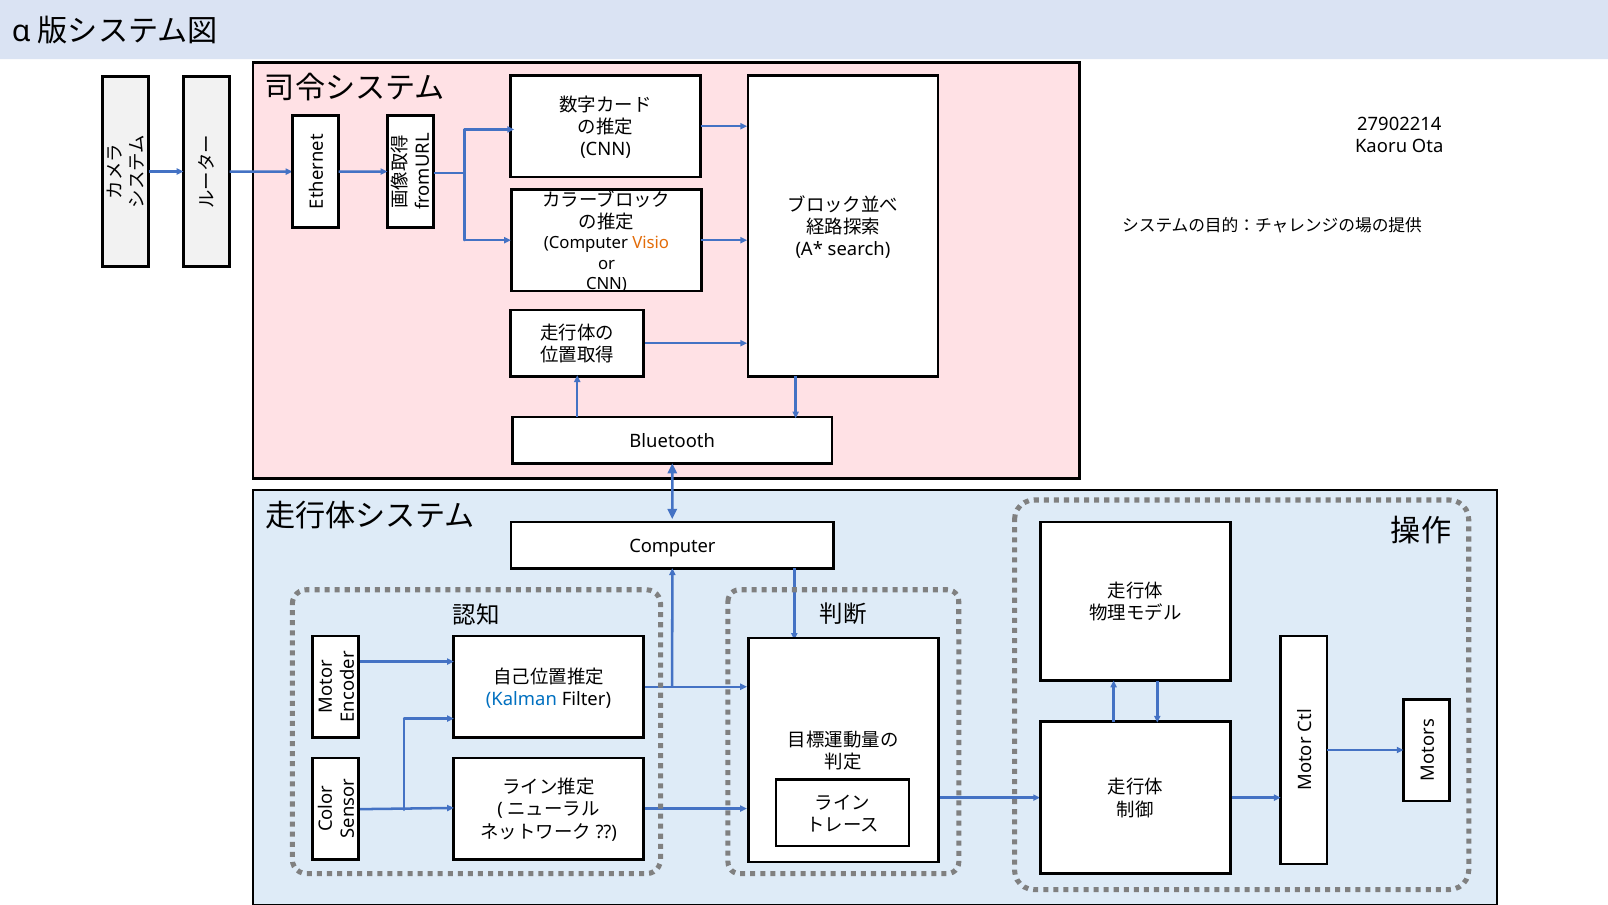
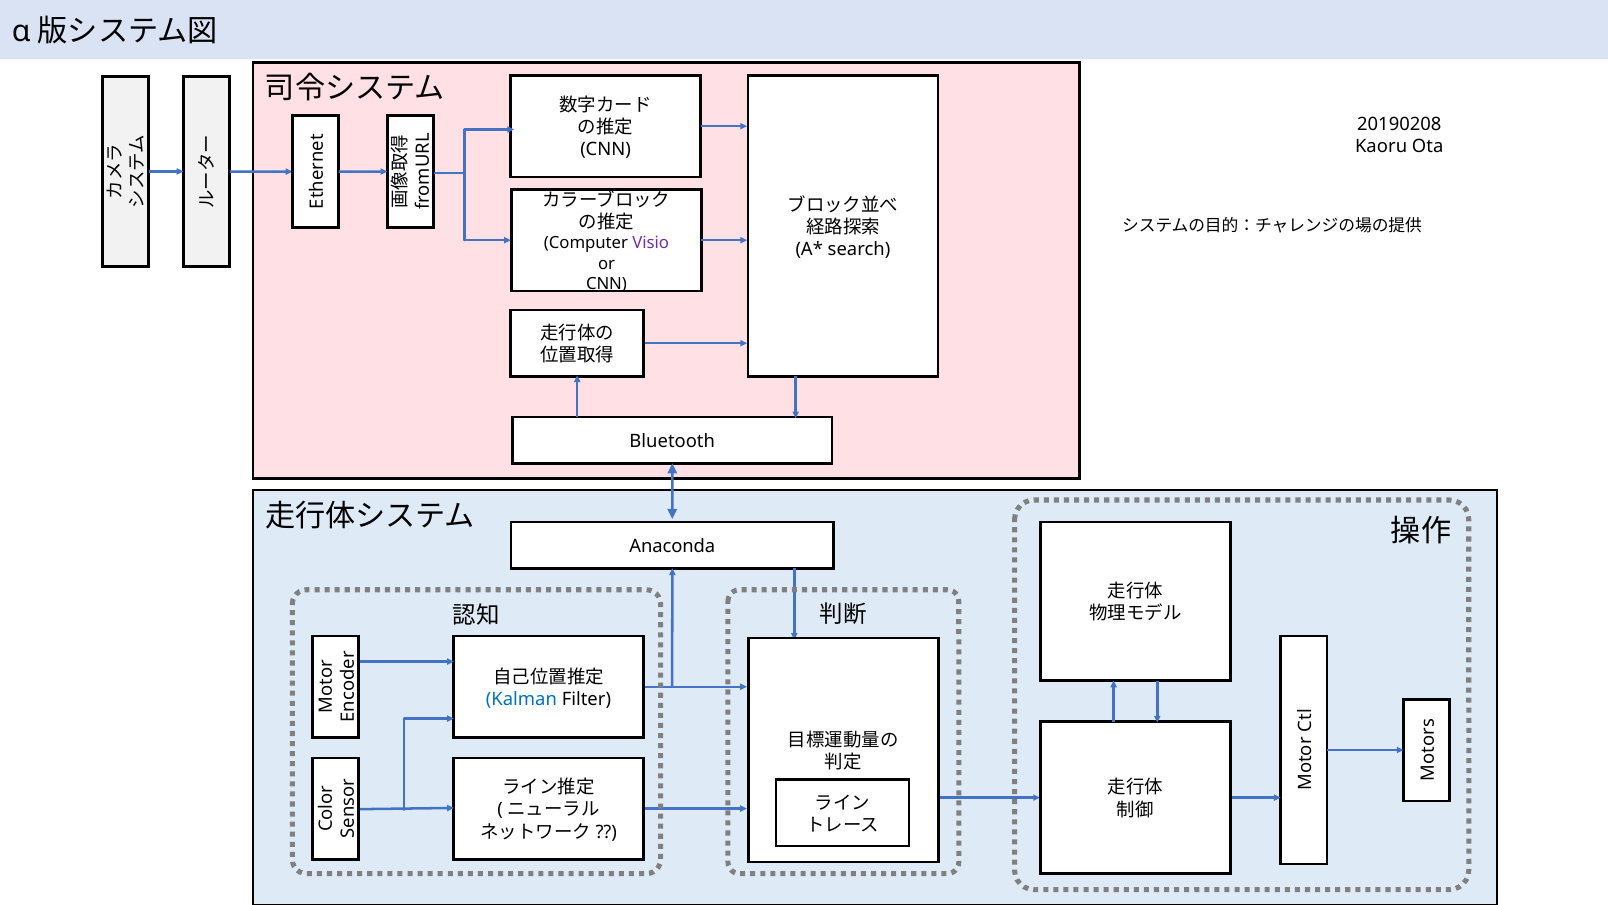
27902214: 27902214 -> 20190208
Visio colour: orange -> purple
Computer at (672, 546): Computer -> Anaconda
